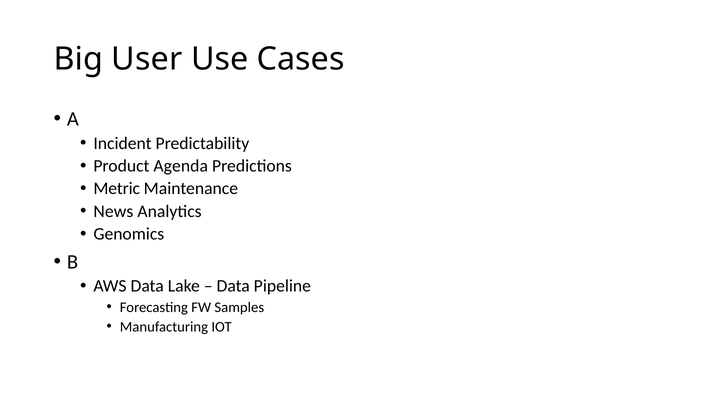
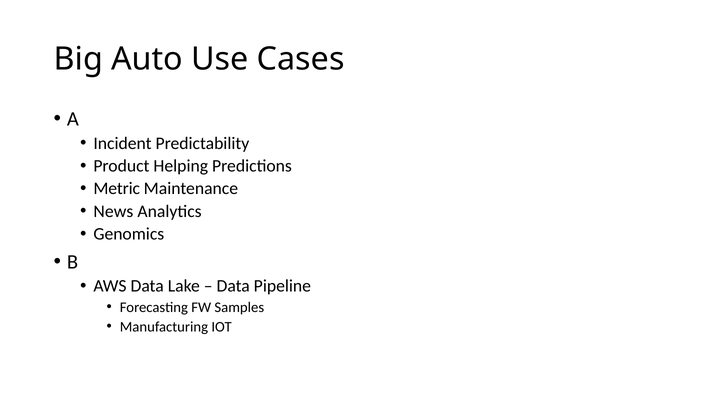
User: User -> Auto
Agenda: Agenda -> Helping
